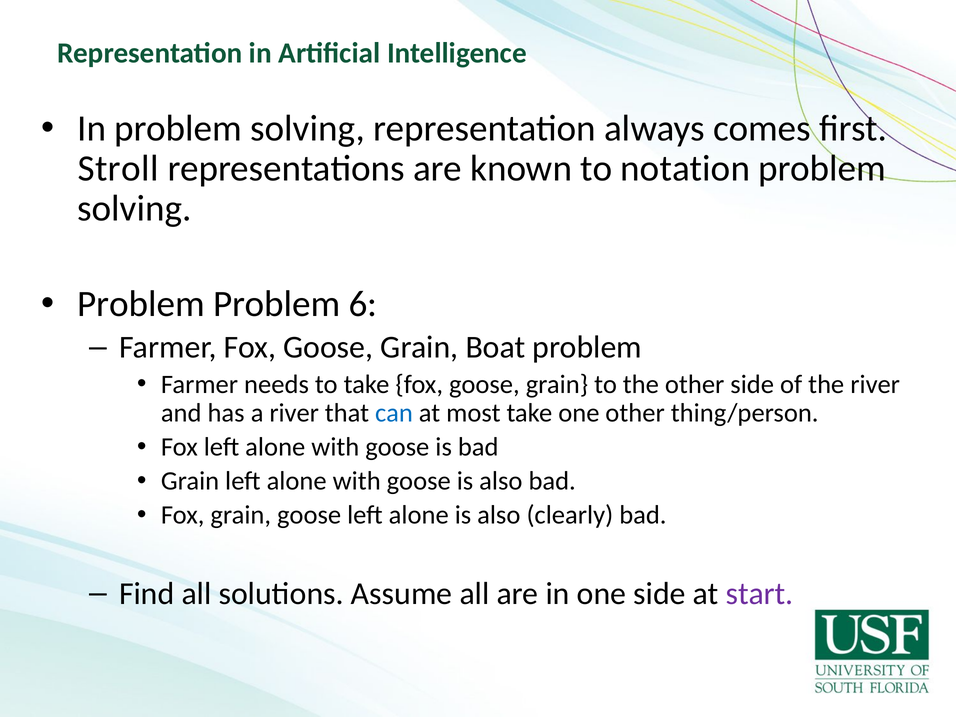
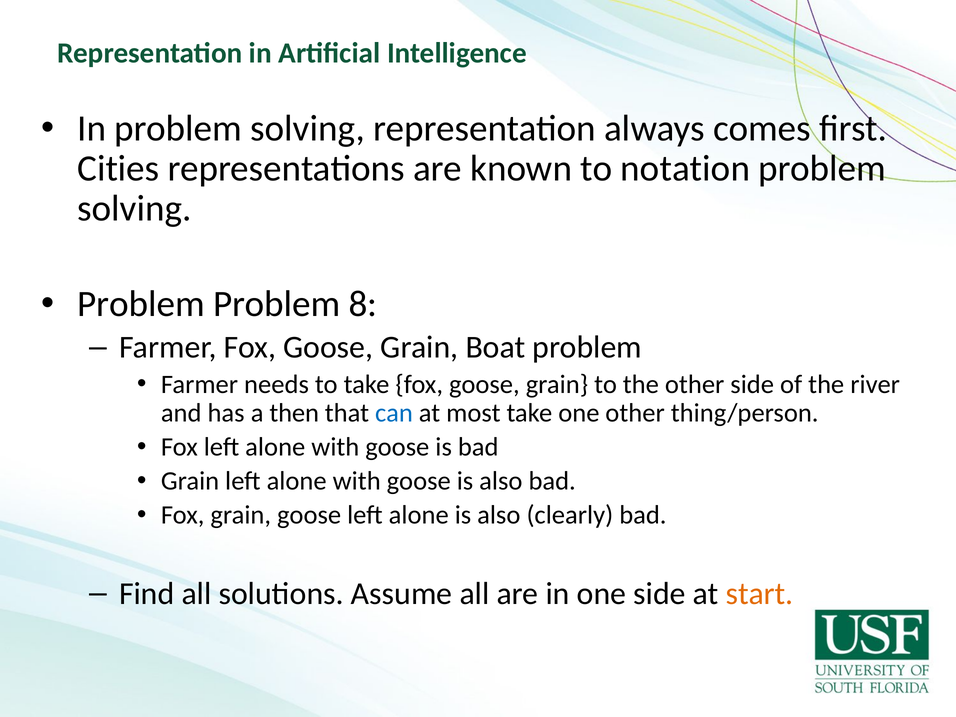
Stroll: Stroll -> Cities
6: 6 -> 8
a river: river -> then
start colour: purple -> orange
